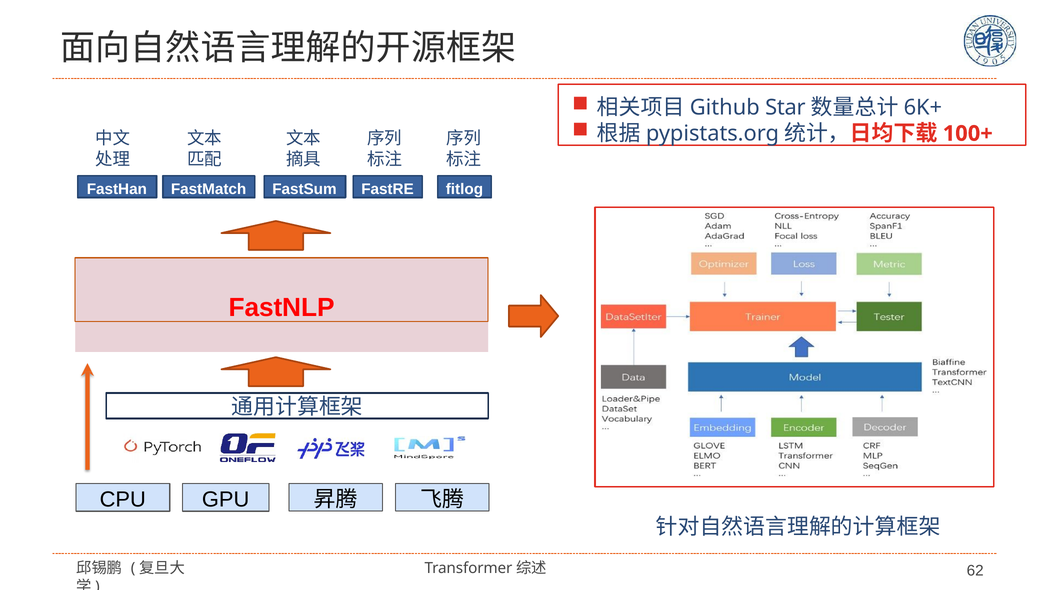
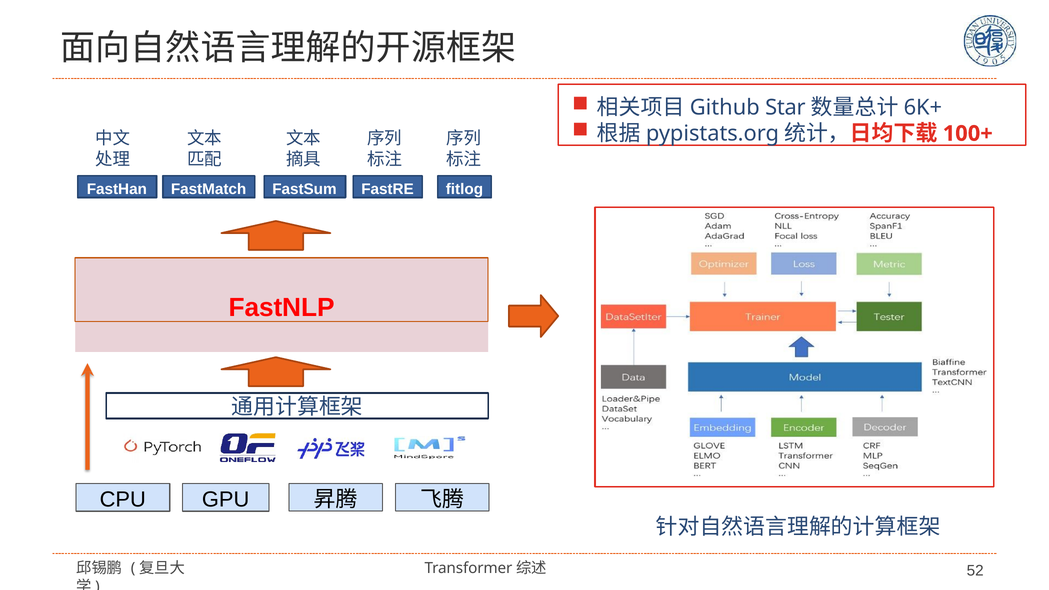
62: 62 -> 52
